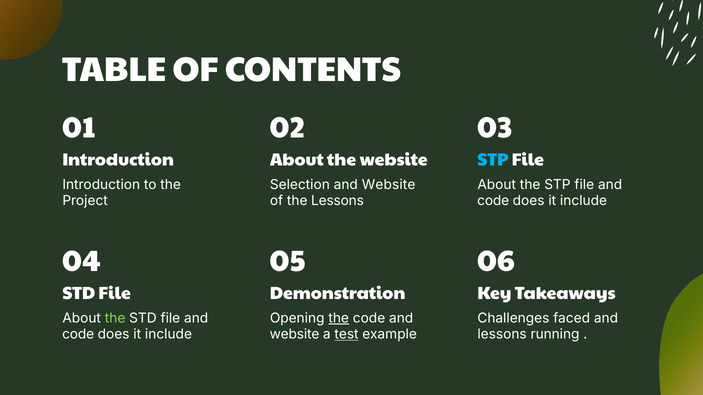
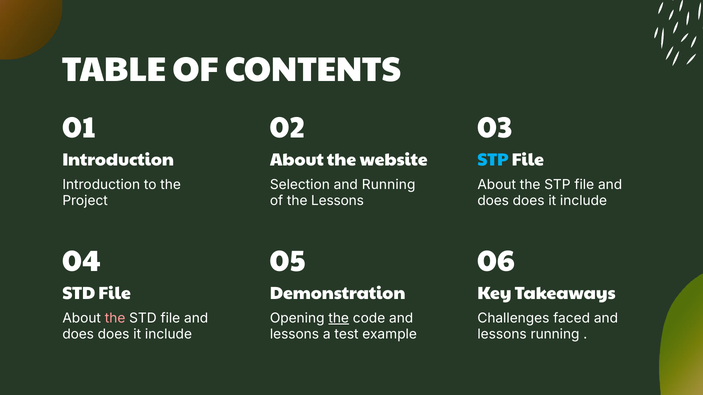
Selection and Website: Website -> Running
code at (493, 201): code -> does
the at (115, 318) colour: light green -> pink
code at (78, 335): code -> does
website at (295, 335): website -> lessons
test underline: present -> none
